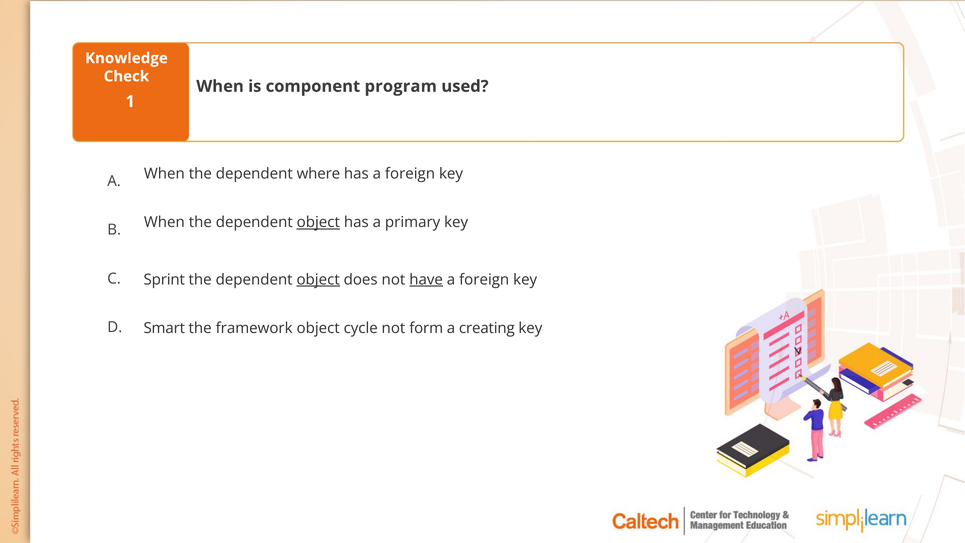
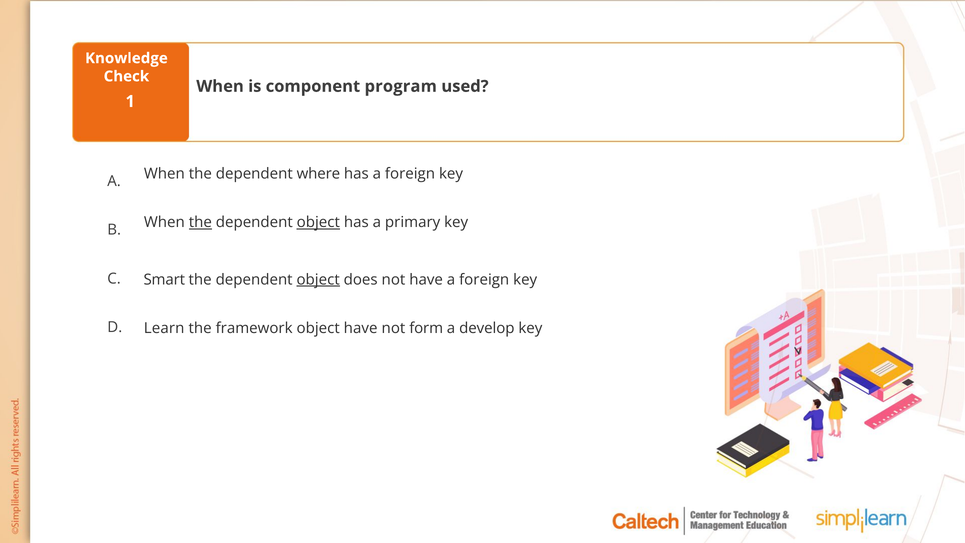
the at (200, 222) underline: none -> present
Sprint: Sprint -> Smart
have at (426, 279) underline: present -> none
Smart: Smart -> Learn
object cycle: cycle -> have
creating: creating -> develop
